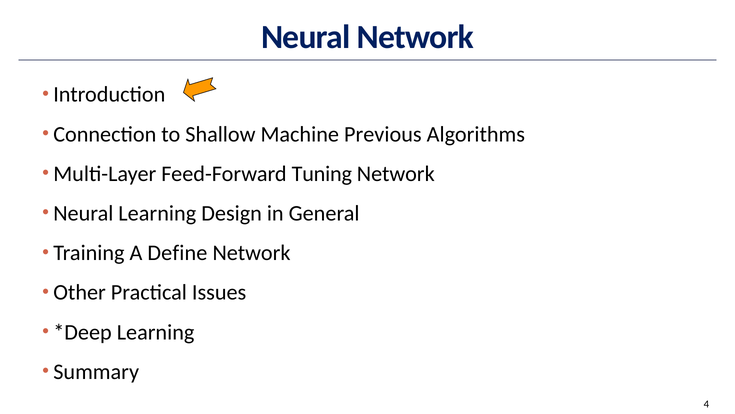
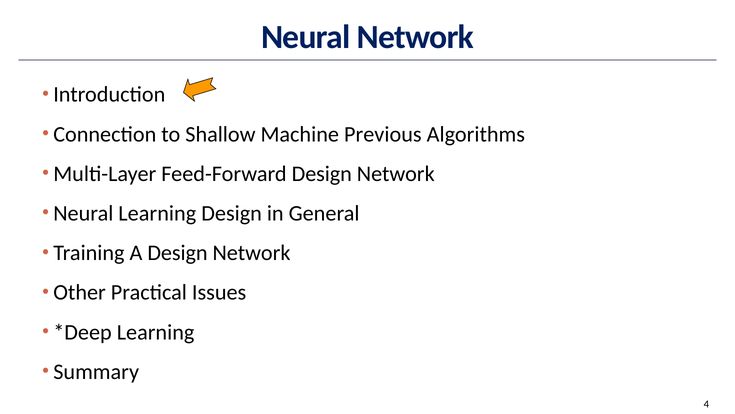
Feed-Forward Tuning: Tuning -> Design
A Define: Define -> Design
